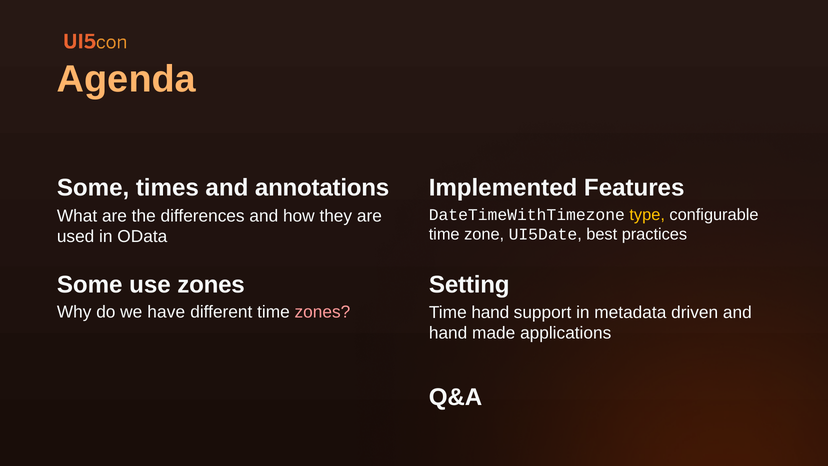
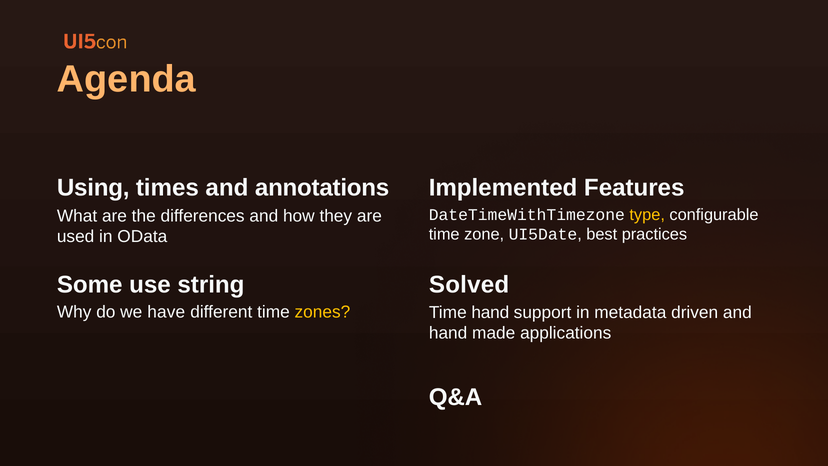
Some at (93, 188): Some -> Using
use zones: zones -> string
Setting: Setting -> Solved
zones at (322, 312) colour: pink -> yellow
